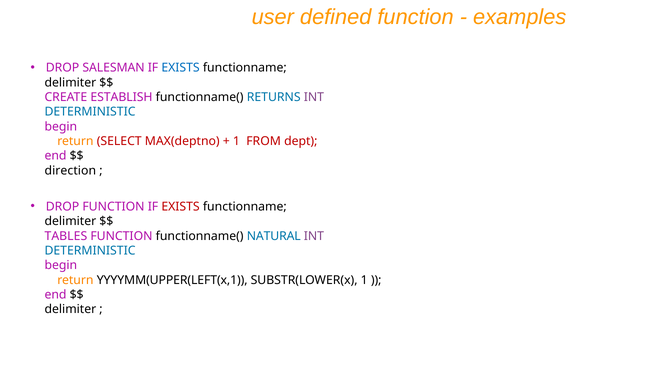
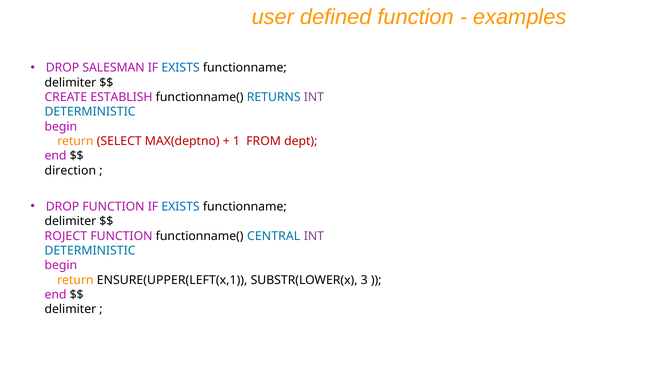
EXISTS at (181, 207) colour: red -> blue
TABLES: TABLES -> ROJECT
NATURAL: NATURAL -> CENTRAL
YYYYMM(UPPER(LEFT(x,1: YYYYMM(UPPER(LEFT(x,1 -> ENSURE(UPPER(LEFT(x,1
SUBSTR(LOWER(x 1: 1 -> 3
